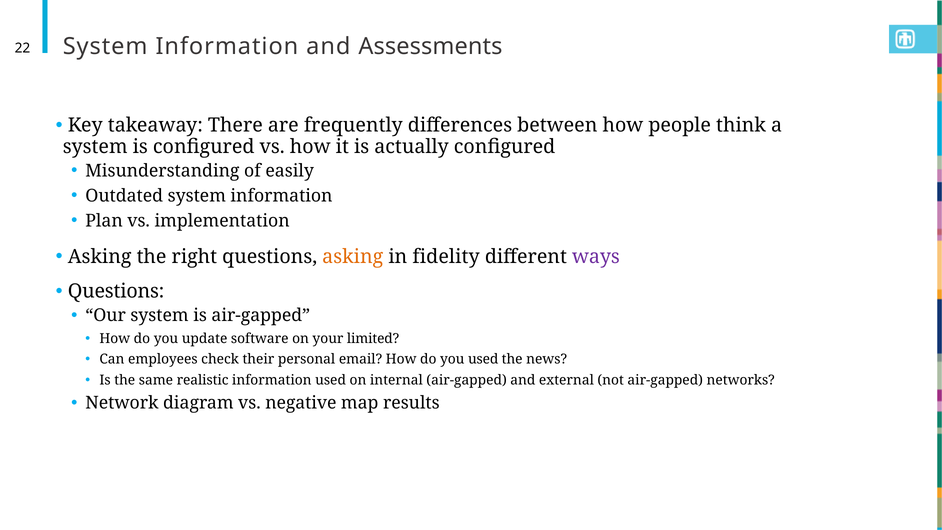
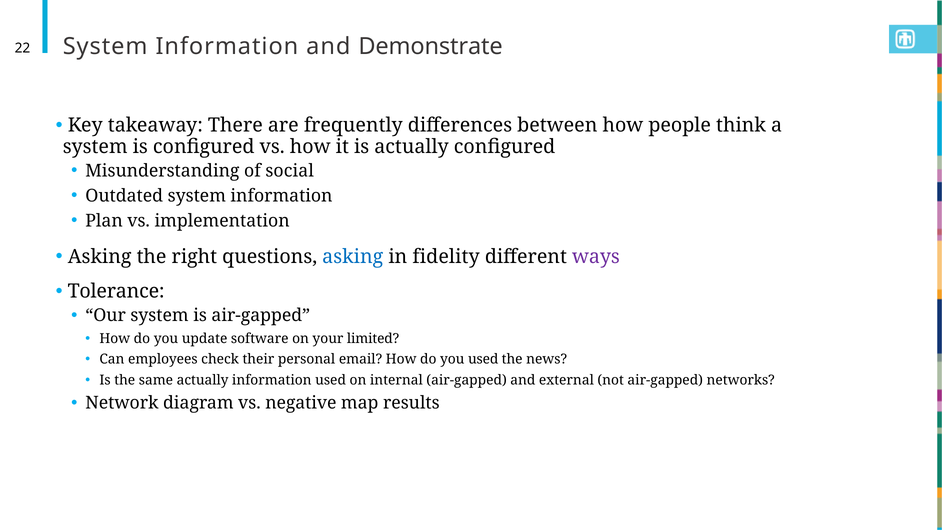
Assessments: Assessments -> Demonstrate
easily: easily -> social
asking at (353, 256) colour: orange -> blue
Questions at (116, 291): Questions -> Tolerance
same realistic: realistic -> actually
